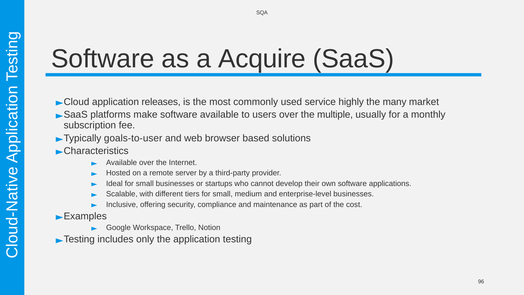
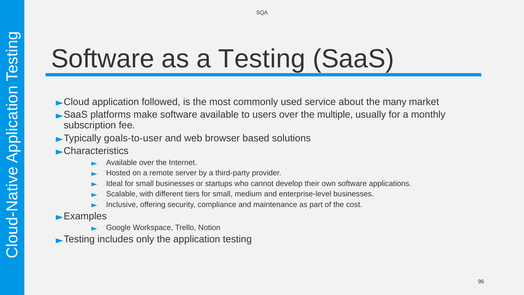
a Acquire: Acquire -> Testing
releases: releases -> followed
highly: highly -> about
